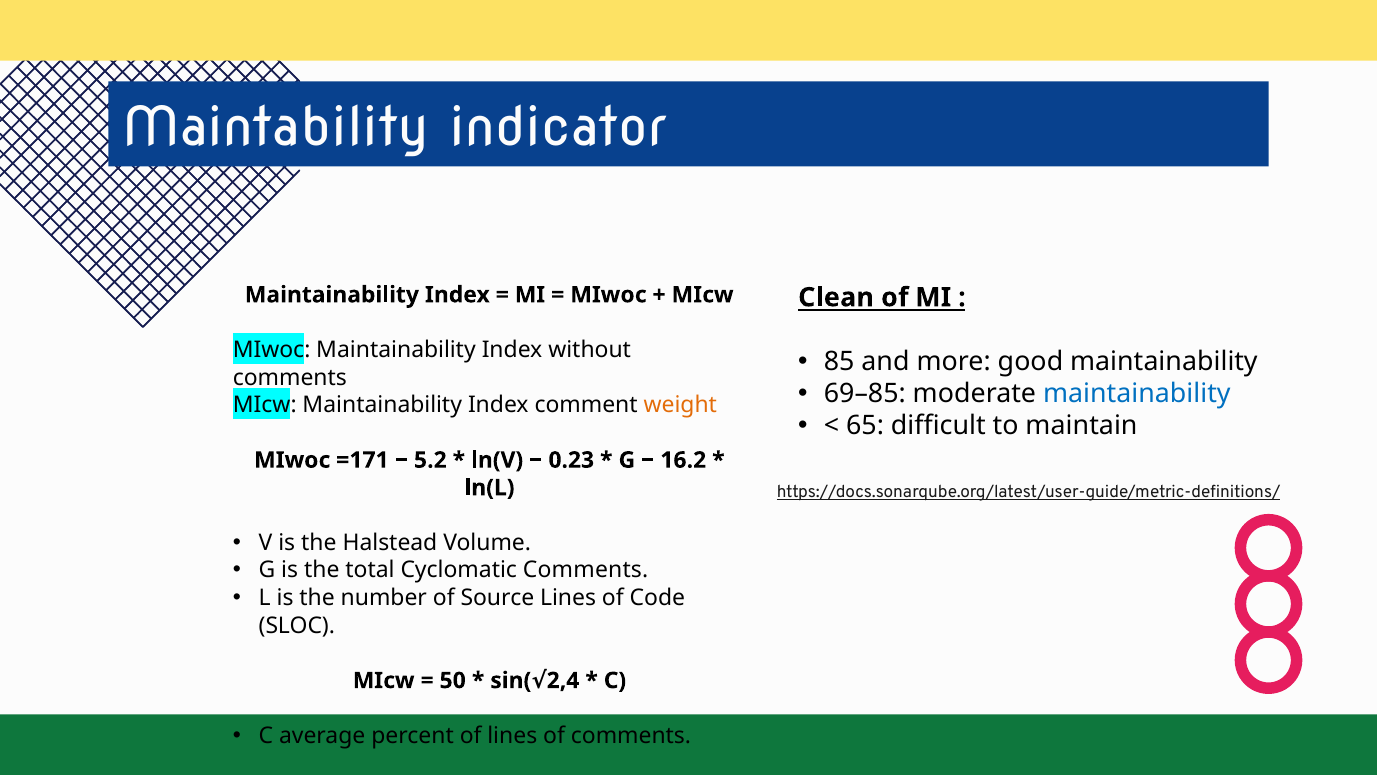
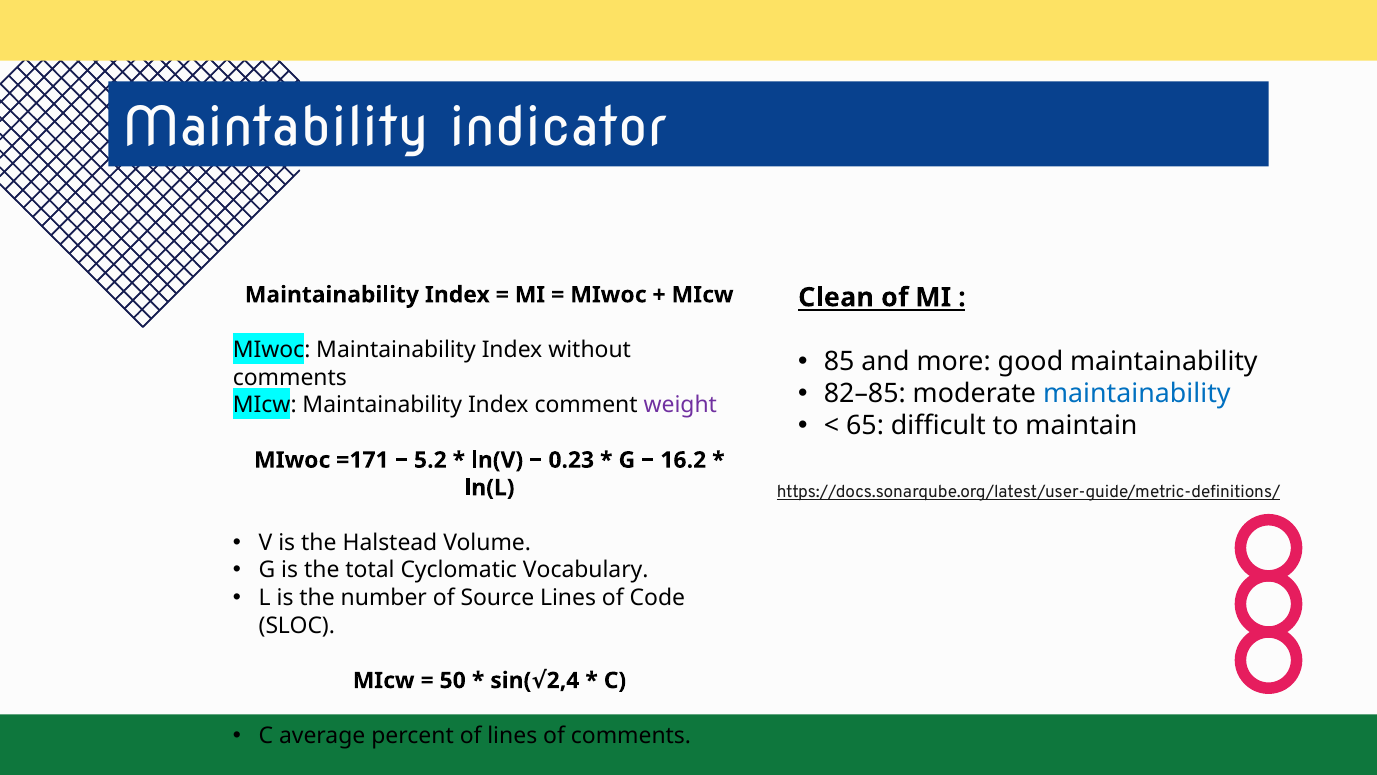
69–85: 69–85 -> 82–85
weight colour: orange -> purple
Cyclomatic Comments: Comments -> Vocabulary
